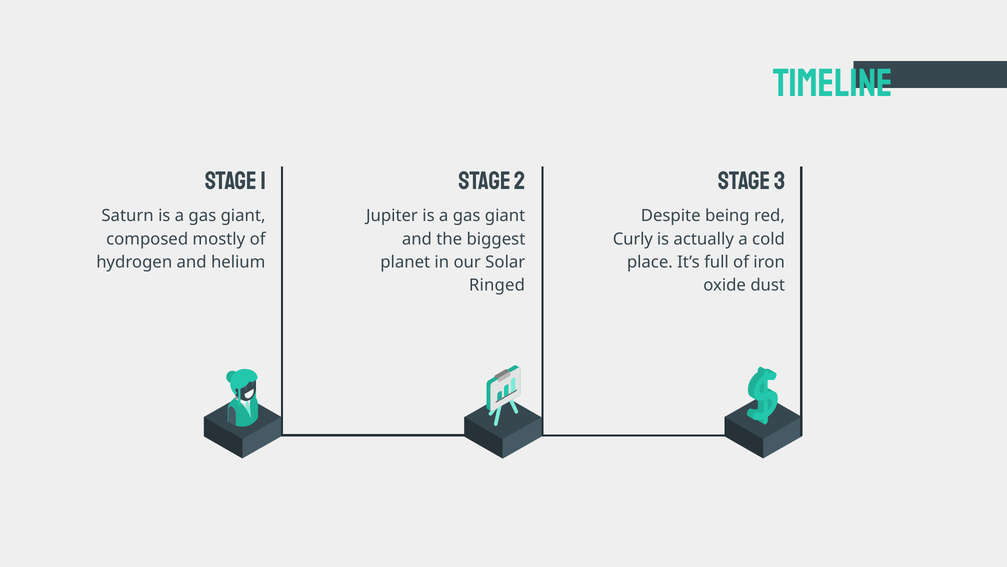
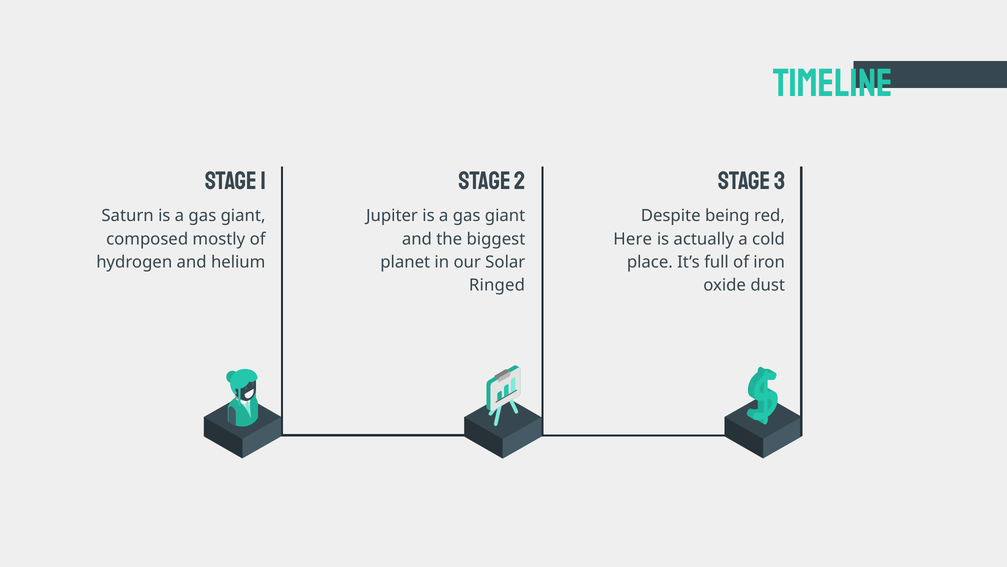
Curly: Curly -> Here
